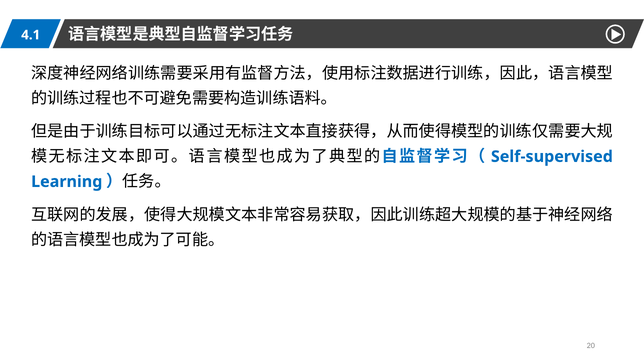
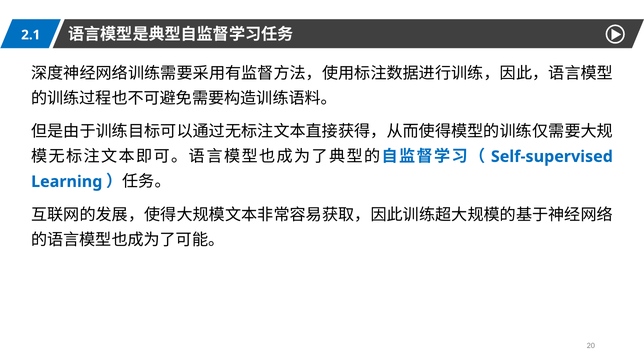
4.1: 4.1 -> 2.1
